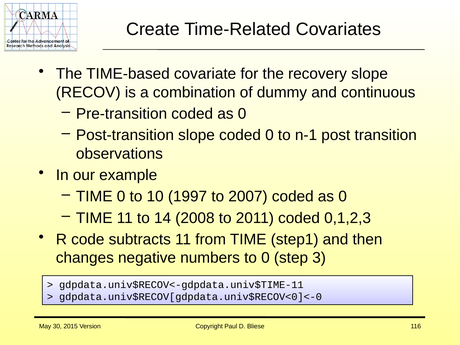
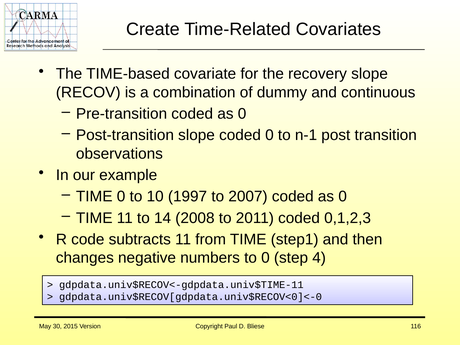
3: 3 -> 4
